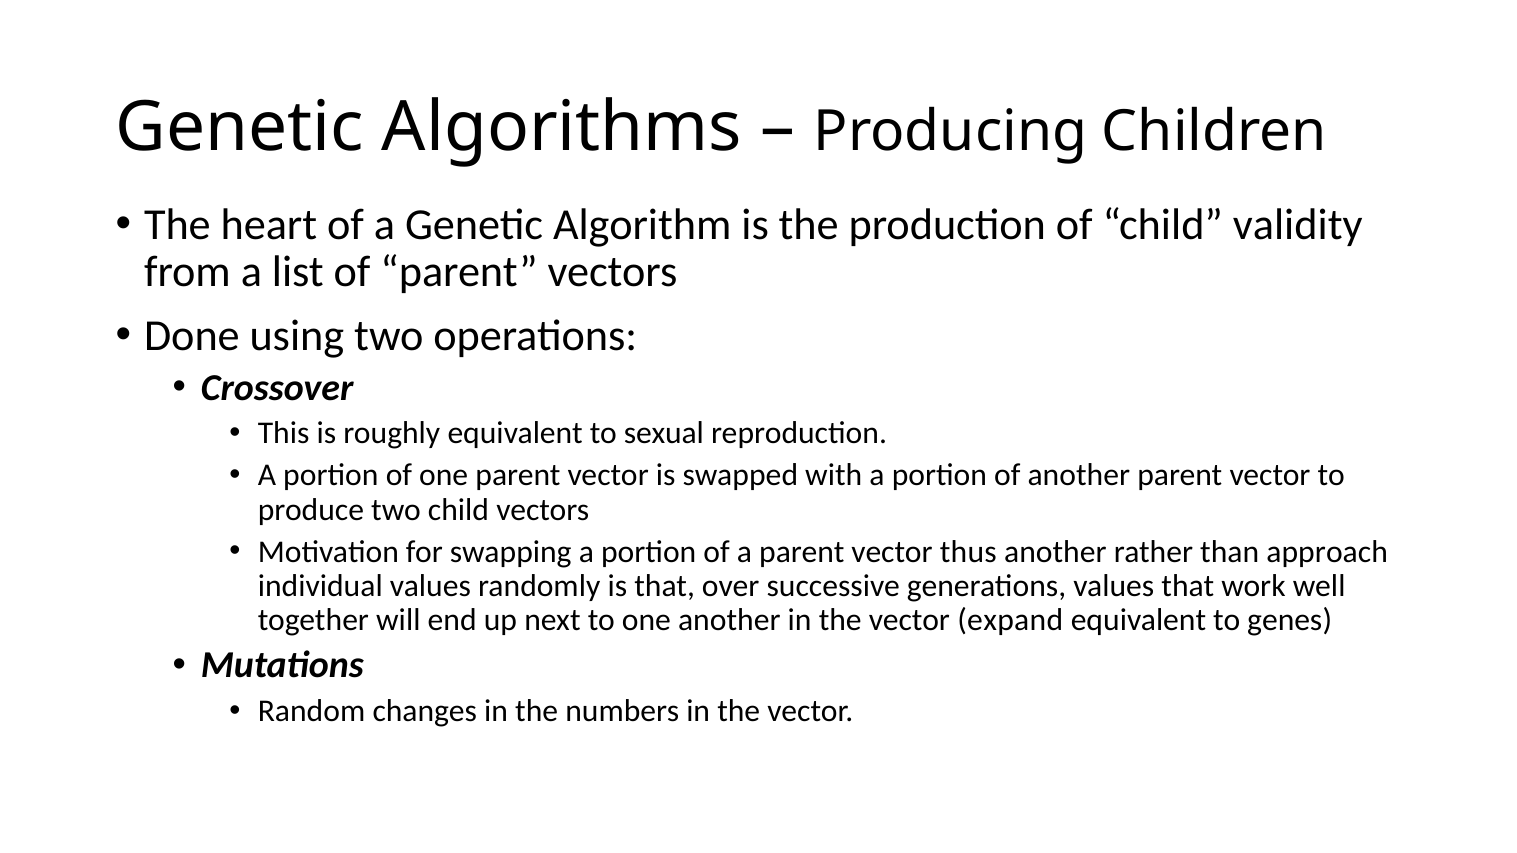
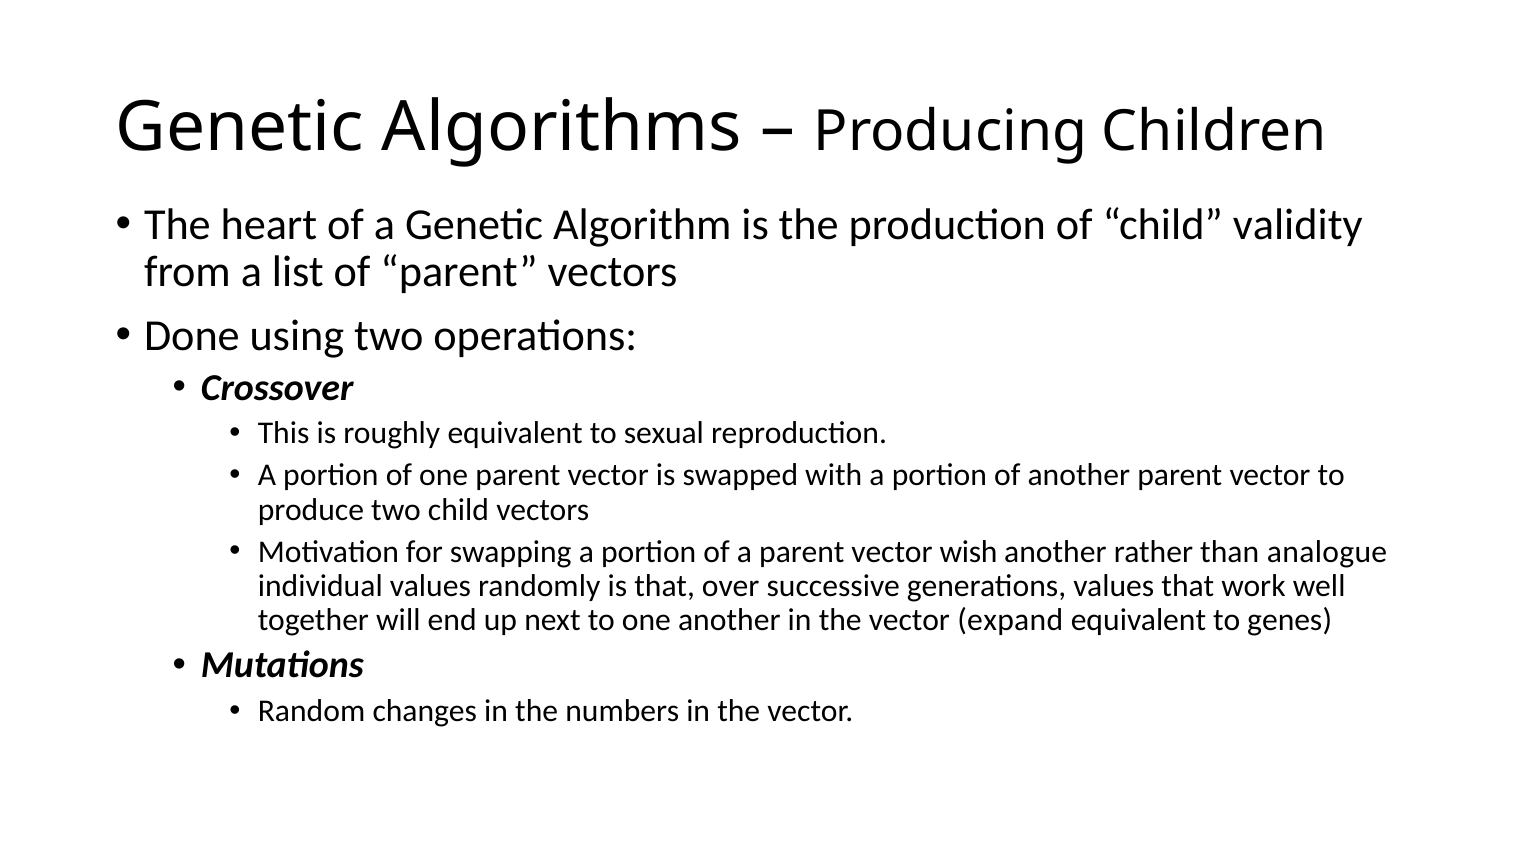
thus: thus -> wish
approach: approach -> analogue
